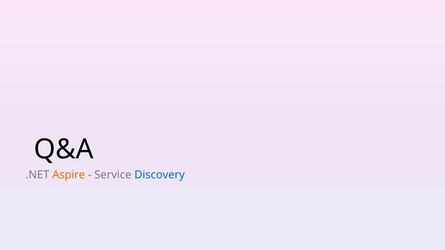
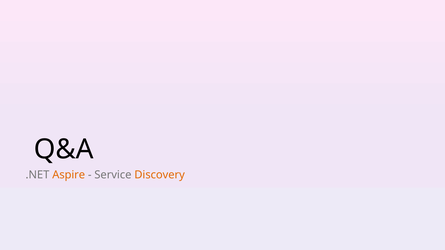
Discovery colour: blue -> orange
